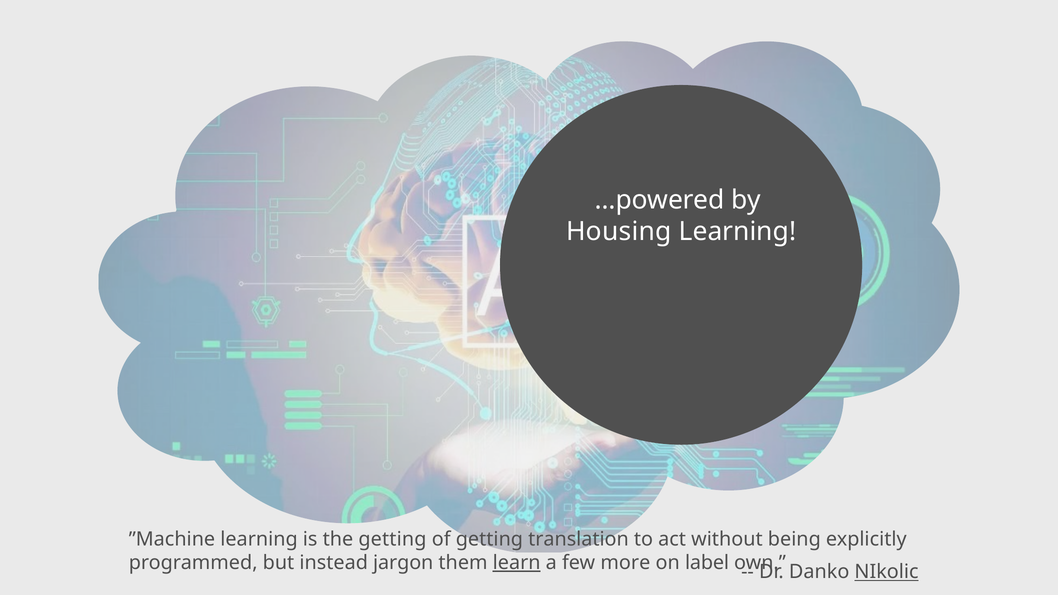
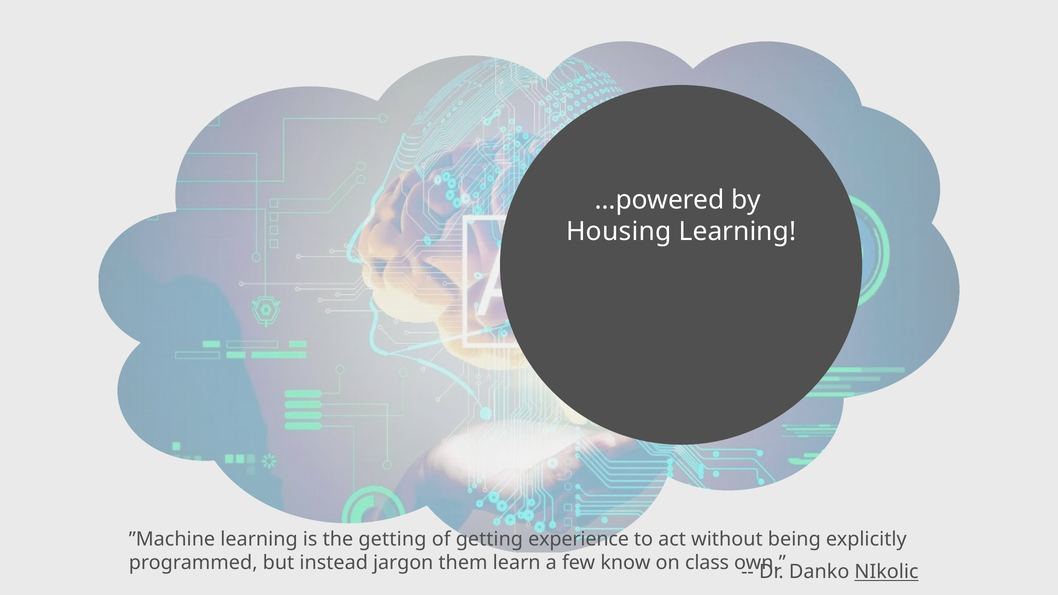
translation: translation -> experience
learn underline: present -> none
more: more -> know
label: label -> class
